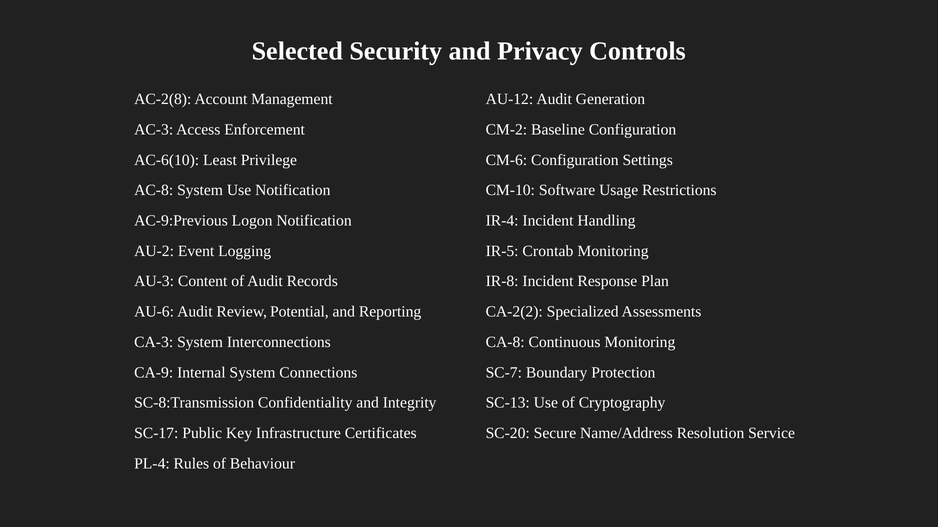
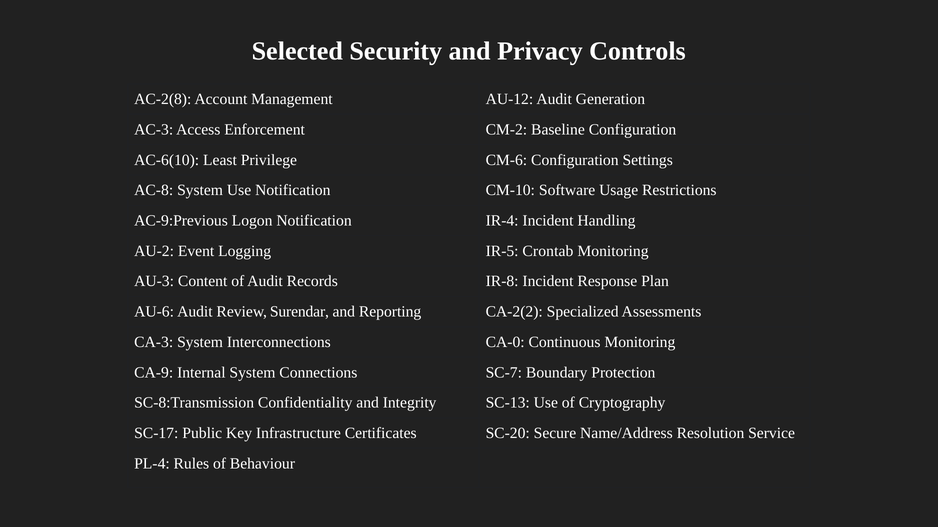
Potential: Potential -> Surendar
CA-8: CA-8 -> CA-0
